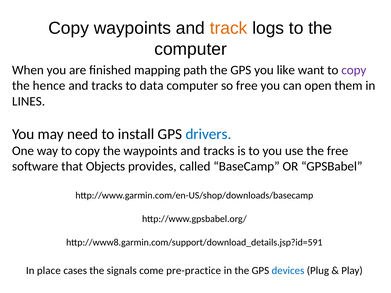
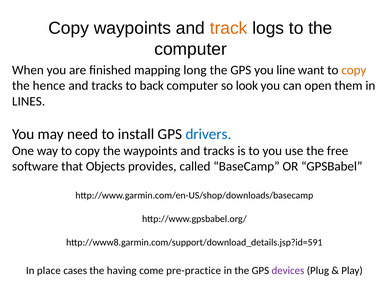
path: path -> long
like: like -> line
copy at (354, 70) colour: purple -> orange
data: data -> back
so free: free -> look
signals: signals -> having
devices colour: blue -> purple
